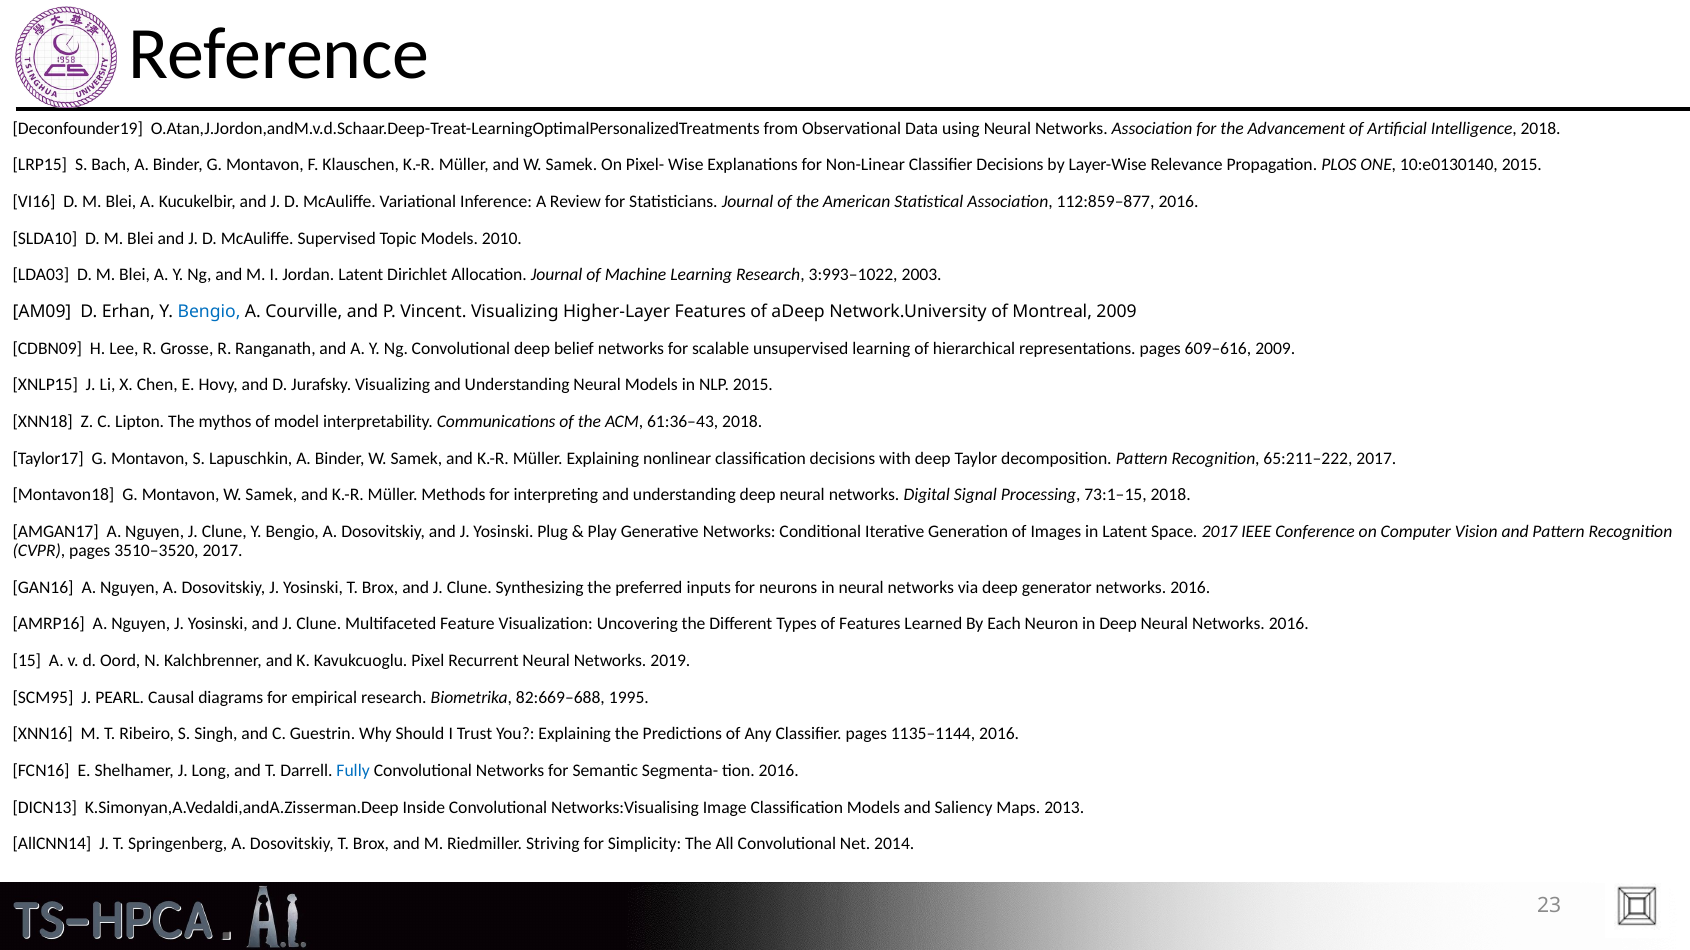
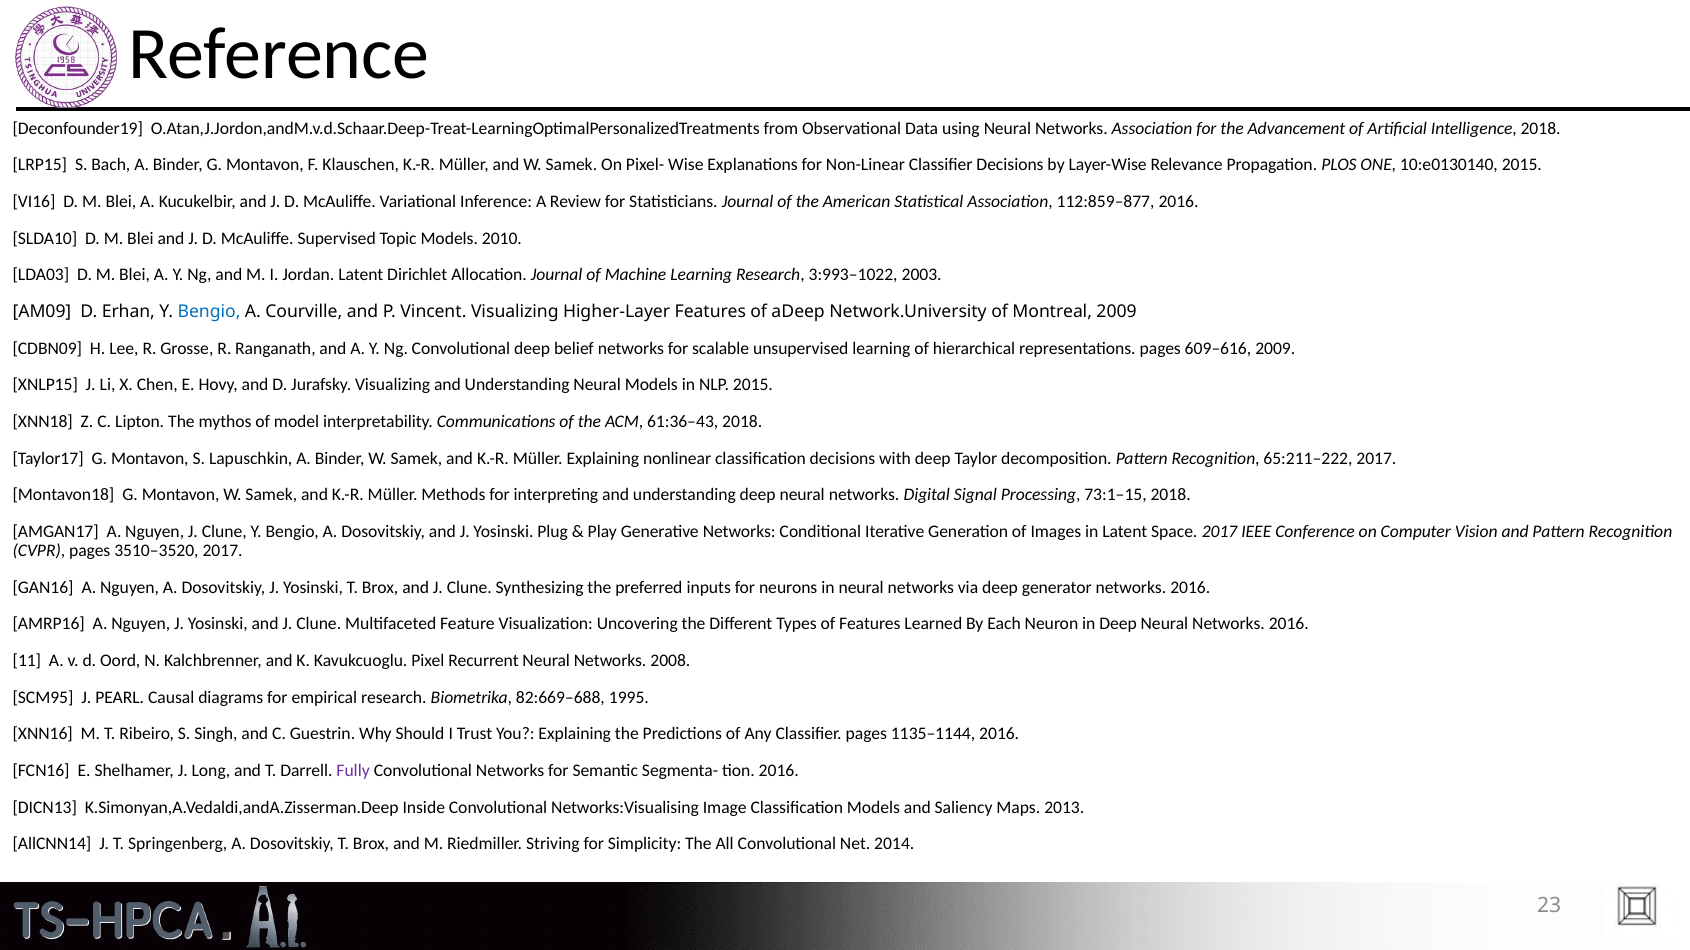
15: 15 -> 11
2019: 2019 -> 2008
Fully colour: blue -> purple
